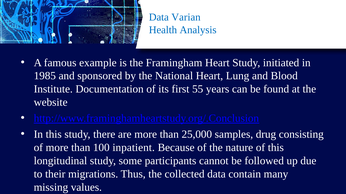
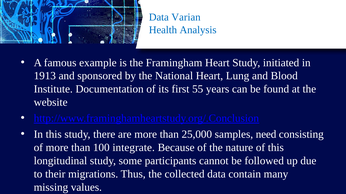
1985: 1985 -> 1913
drug: drug -> need
inpatient: inpatient -> integrate
